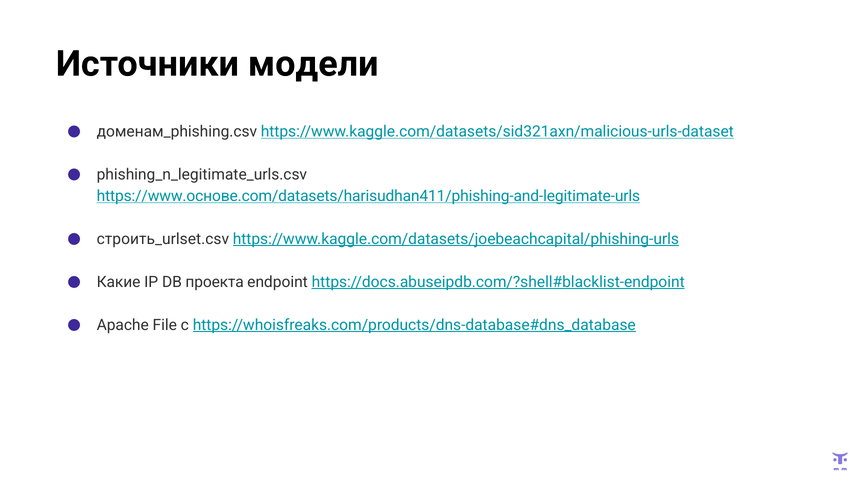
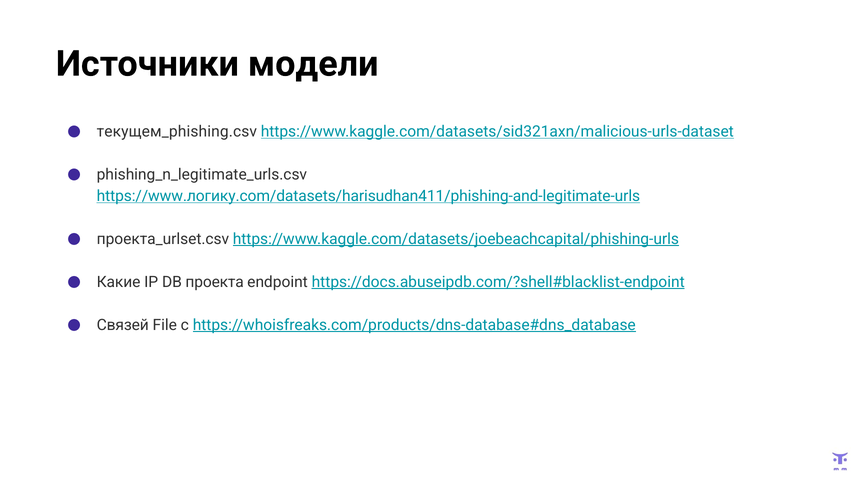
доменам_phishing.csv: доменам_phishing.csv -> текущем_phishing.csv
https://www.основе.com/datasets/harisudhan411/phishing-and-legitimate-urls: https://www.основе.com/datasets/harisudhan411/phishing-and-legitimate-urls -> https://www.логику.com/datasets/harisudhan411/phishing-and-legitimate-urls
строить_urlset.csv: строить_urlset.csv -> проекта_urlset.csv
Apache: Apache -> Связей
